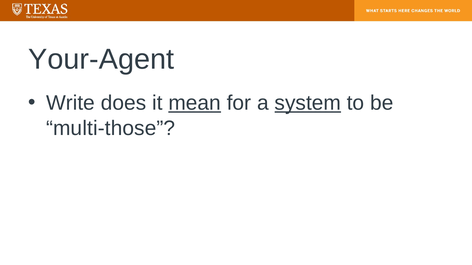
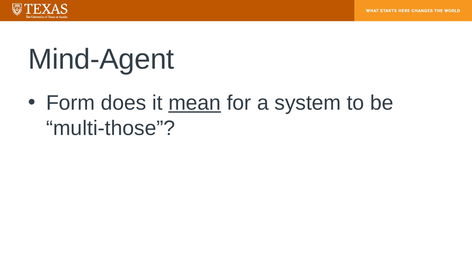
Your-Agent: Your-Agent -> Mind-Agent
Write: Write -> Form
system underline: present -> none
